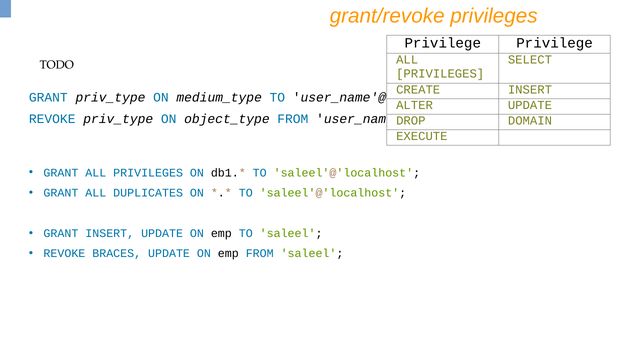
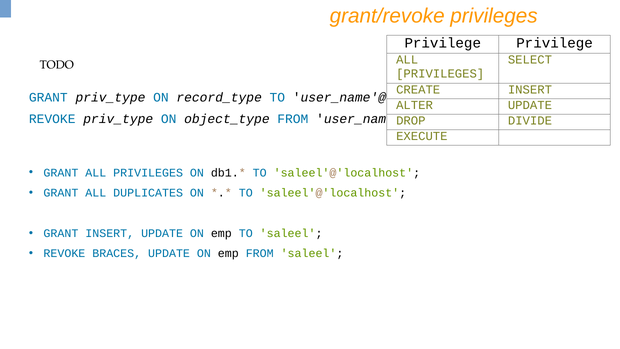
medium_type: medium_type -> record_type
DOMAIN: DOMAIN -> DIVIDE
